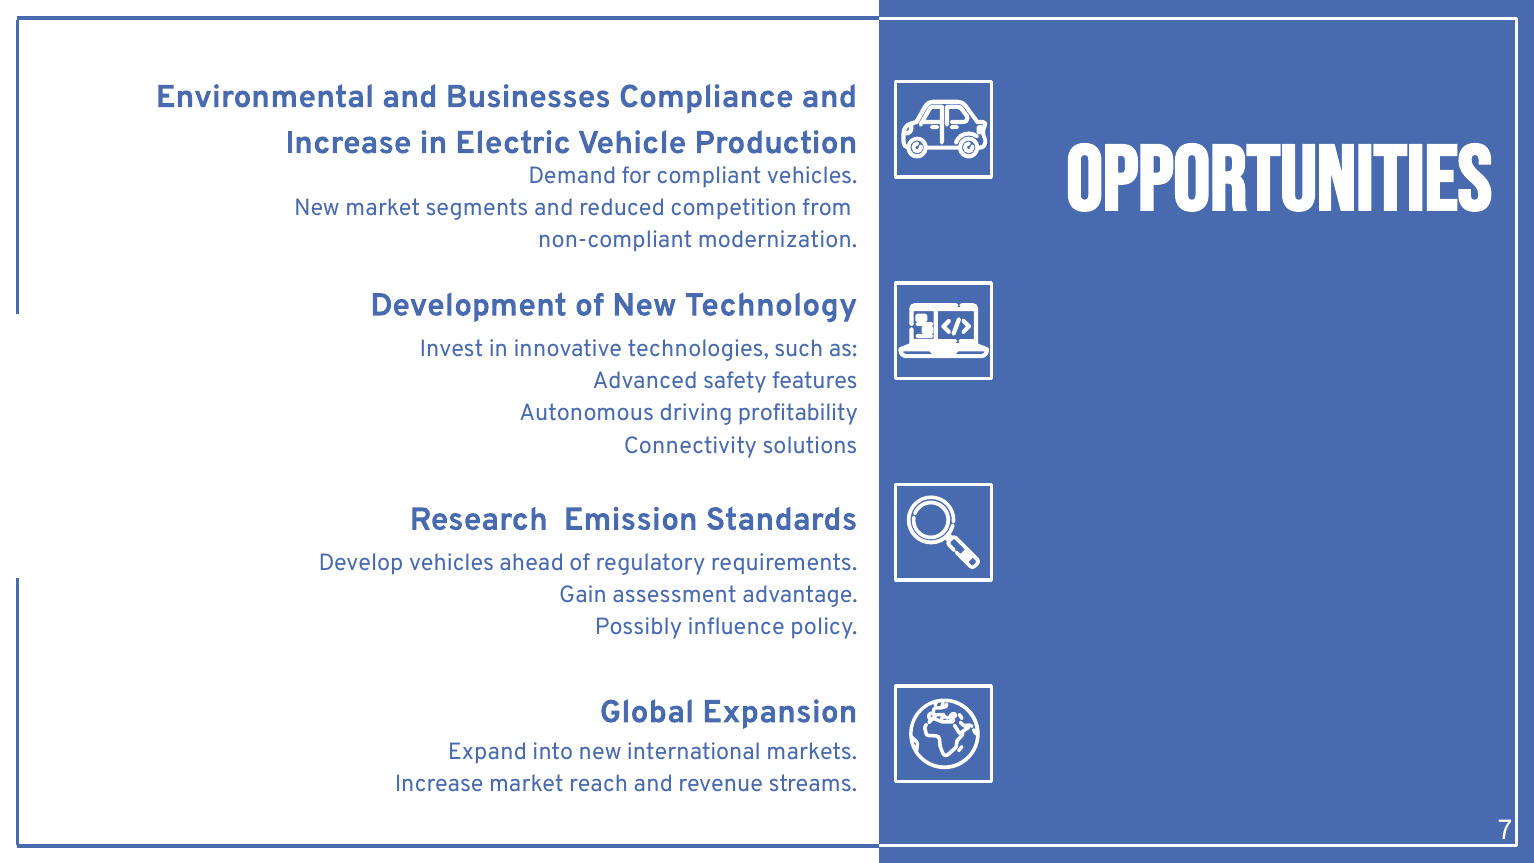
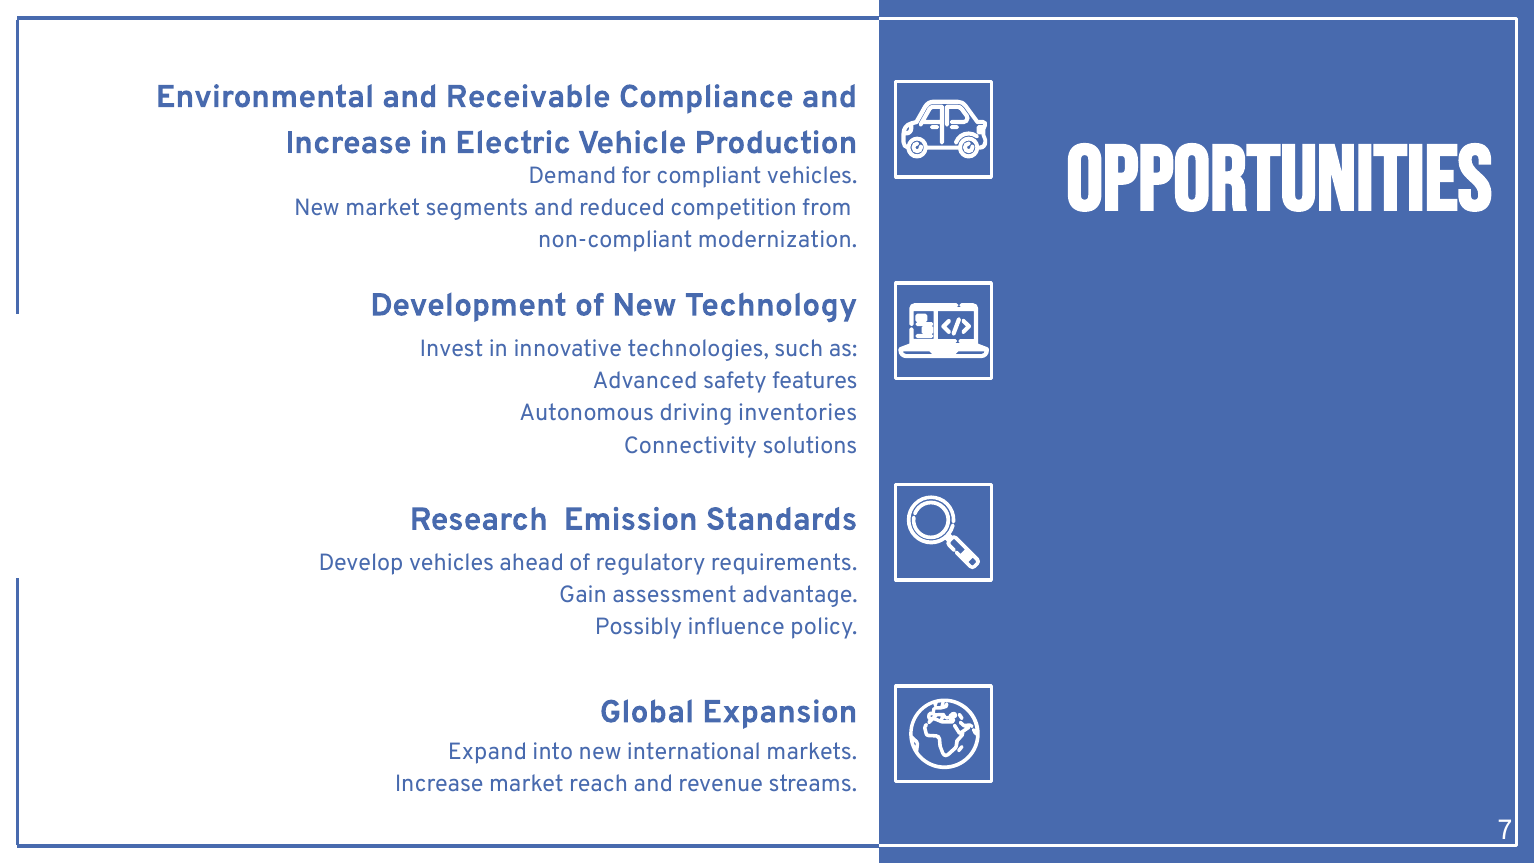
Businesses: Businesses -> Receivable
profitability: profitability -> inventories
